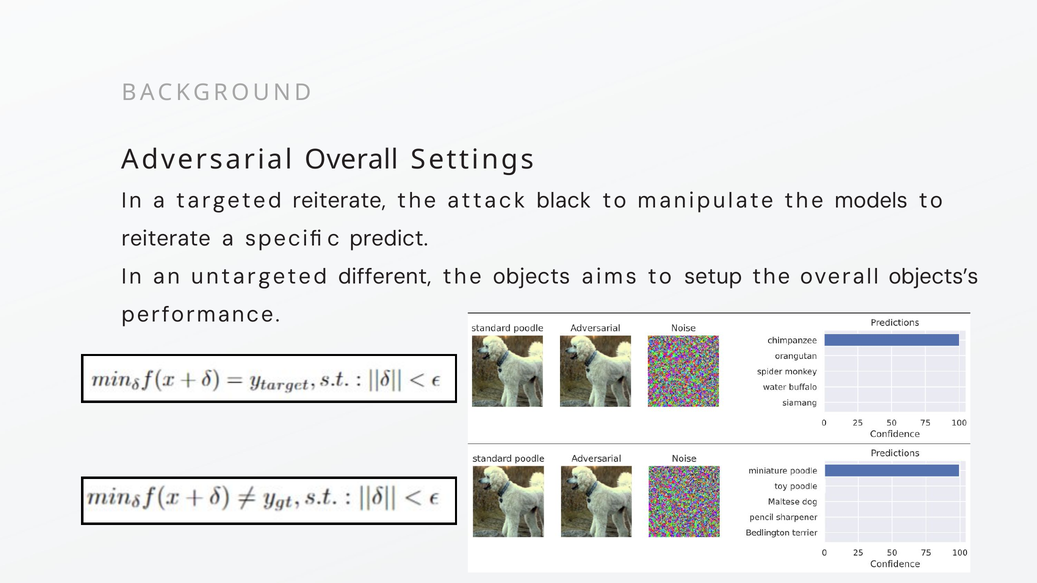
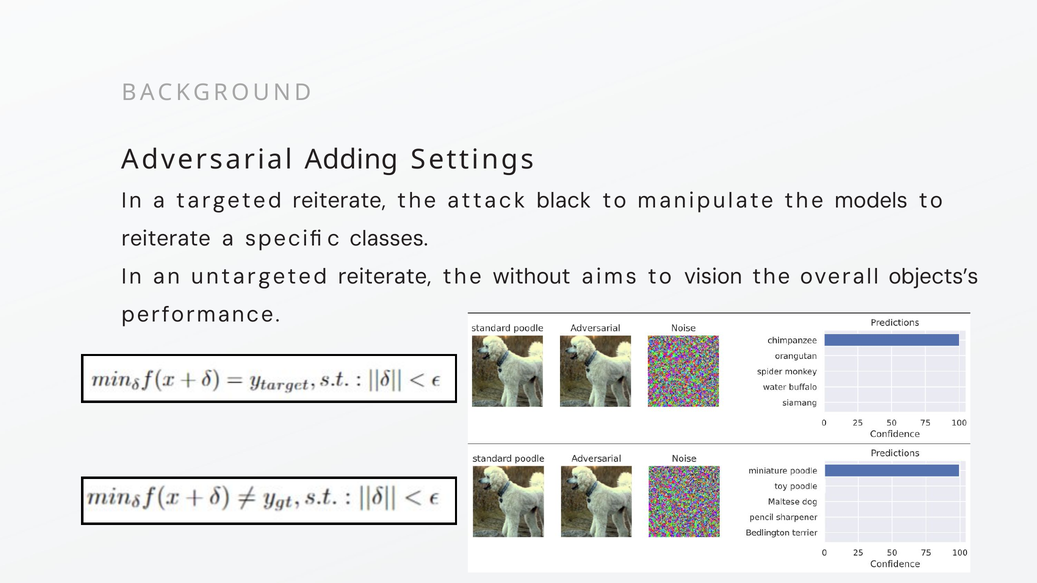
Adversarial Overall: Overall -> Adding
predict: predict -> classes
untargeted different: different -> reiterate
objects: objects -> without
setup: setup -> vision
